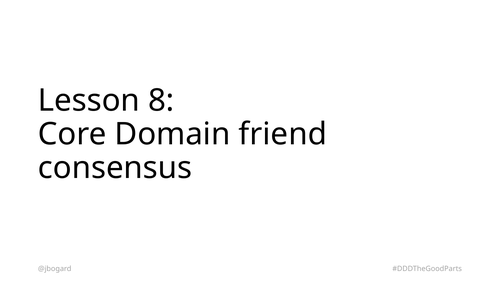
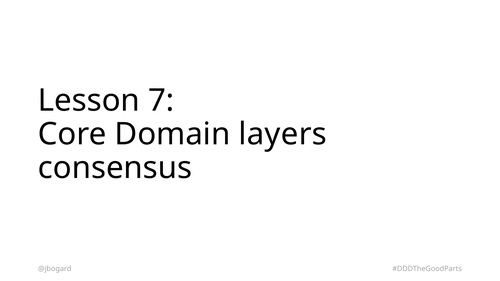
8: 8 -> 7
friend: friend -> layers
